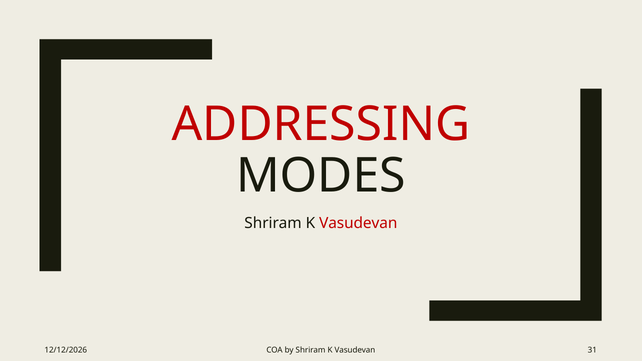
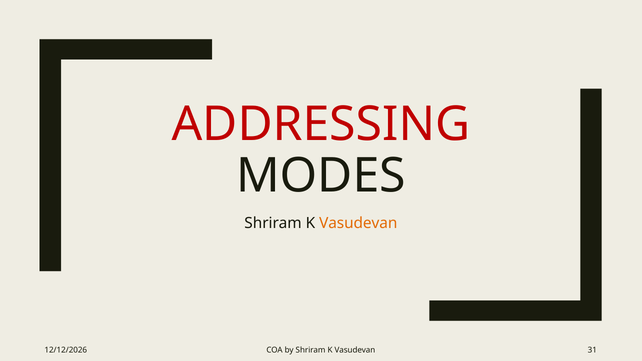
Vasudevan at (358, 223) colour: red -> orange
